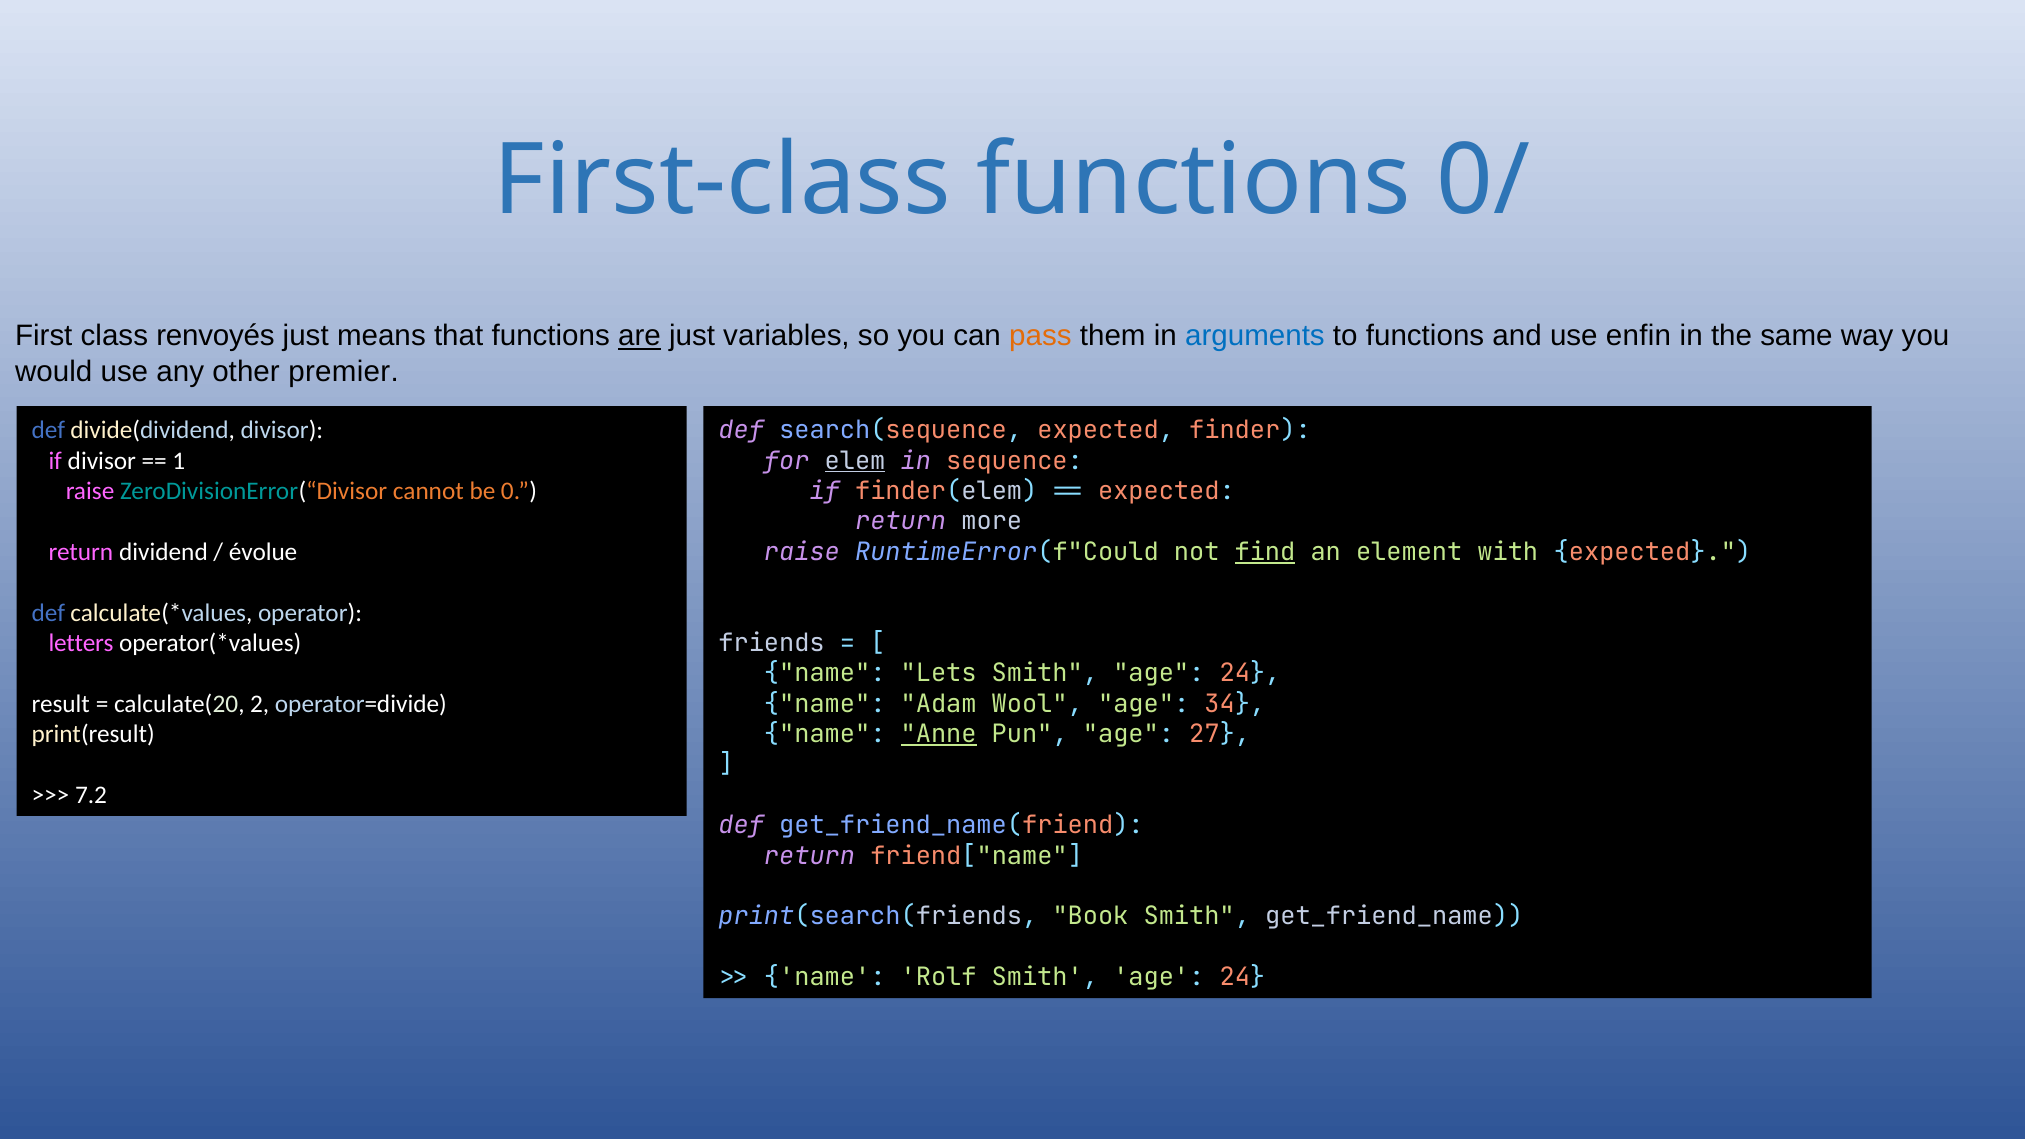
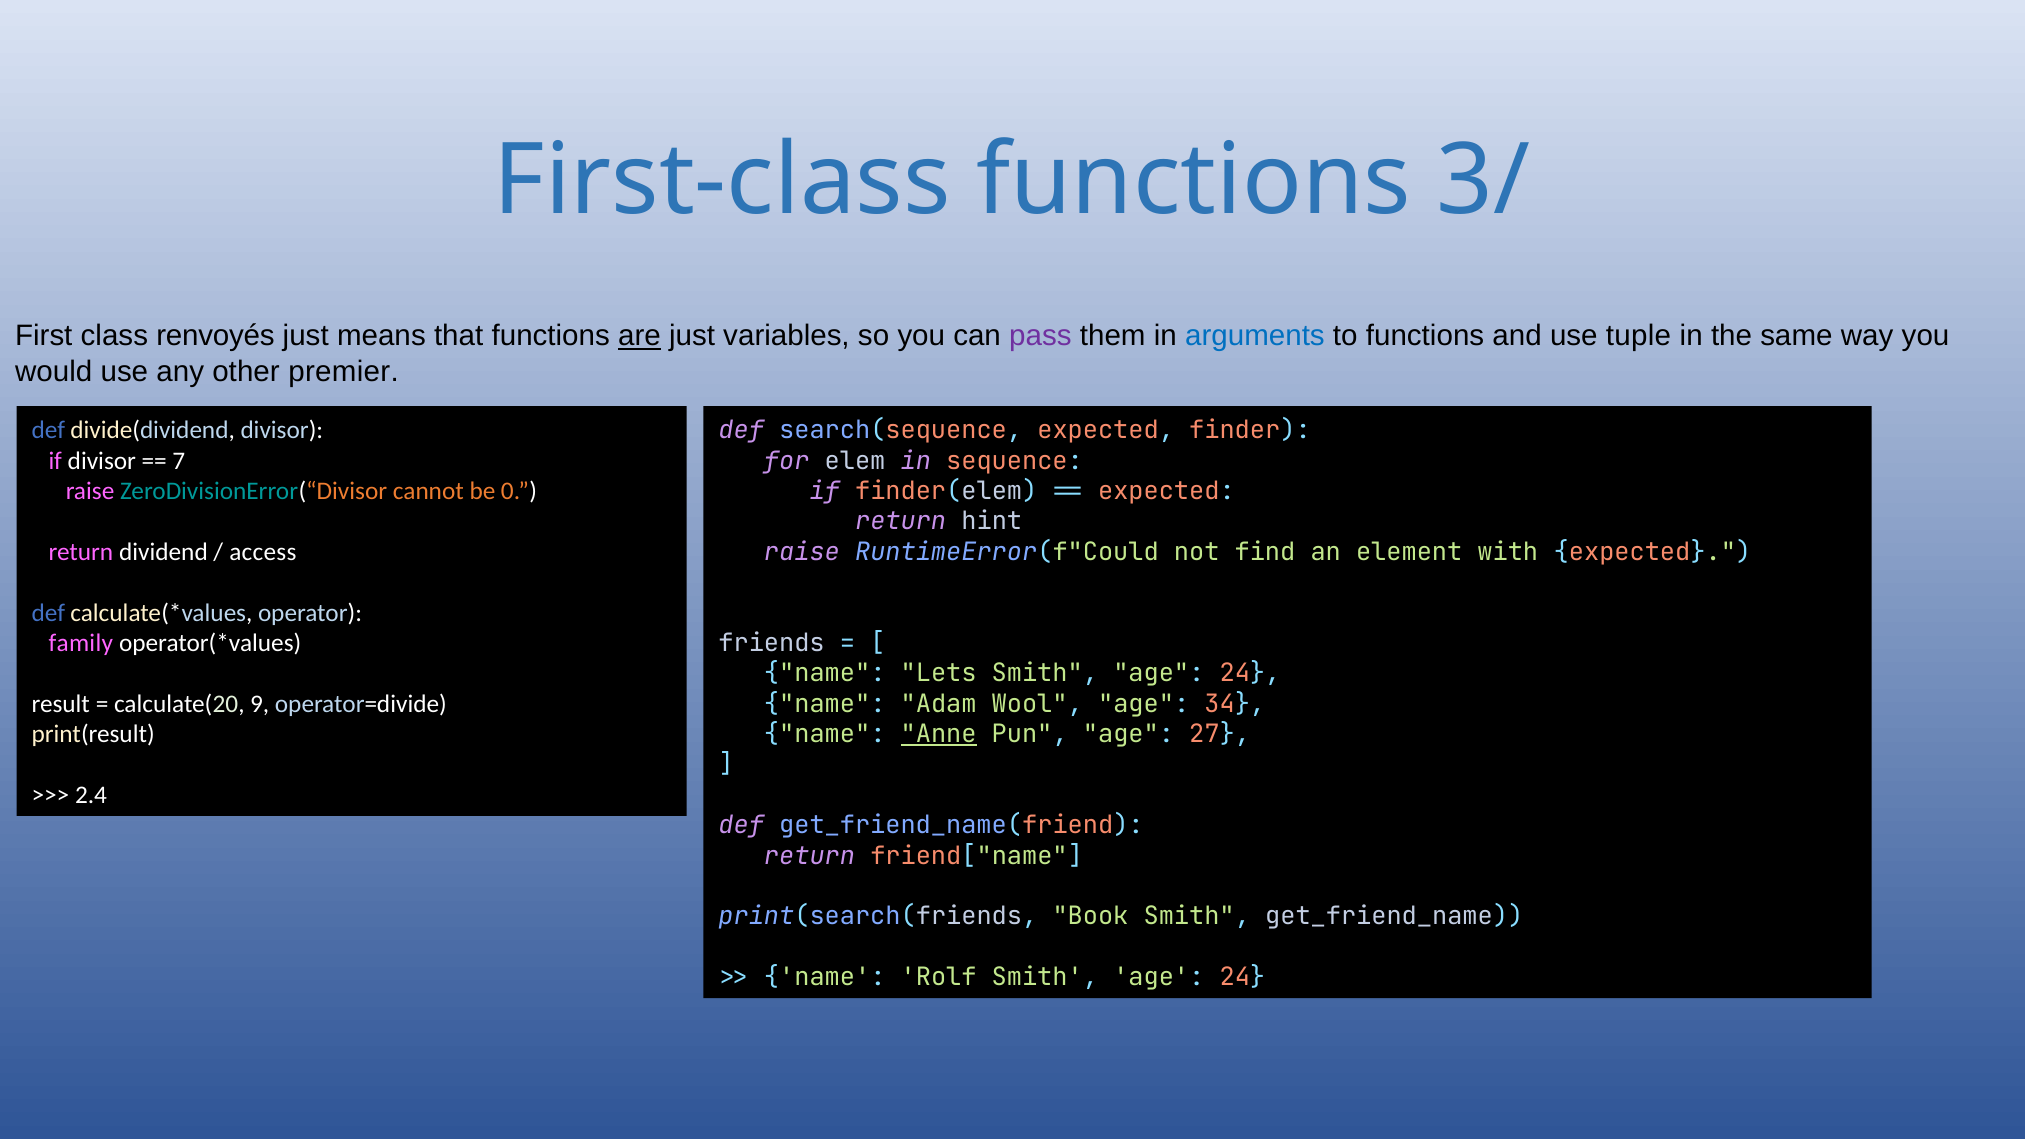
0/: 0/ -> 3/
pass colour: orange -> purple
enfin: enfin -> tuple
1: 1 -> 7
elem underline: present -> none
more: more -> hint
évolue: évolue -> access
find underline: present -> none
letters: letters -> family
2: 2 -> 9
7.2: 7.2 -> 2.4
